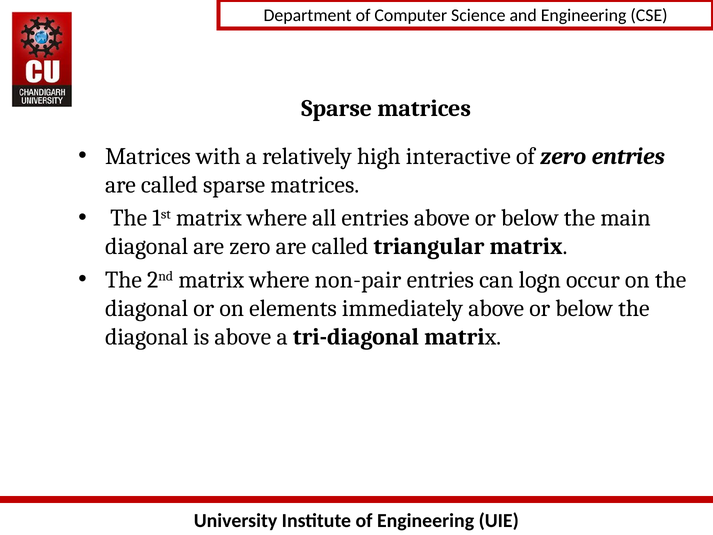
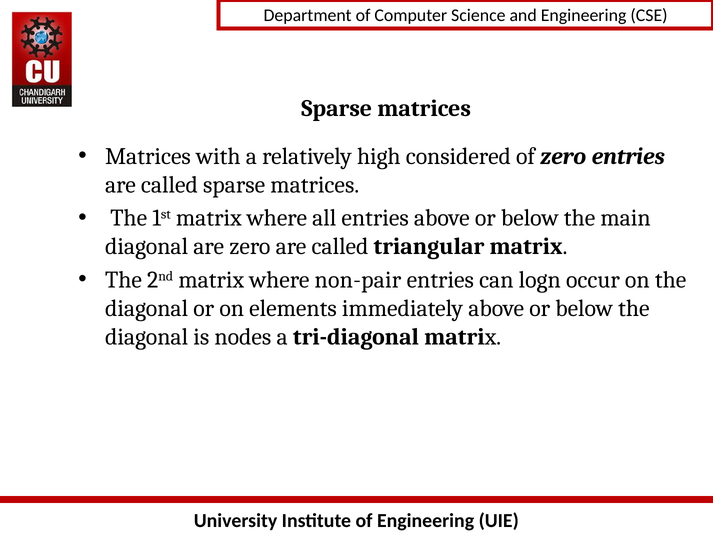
interactive: interactive -> considered
is above: above -> nodes
